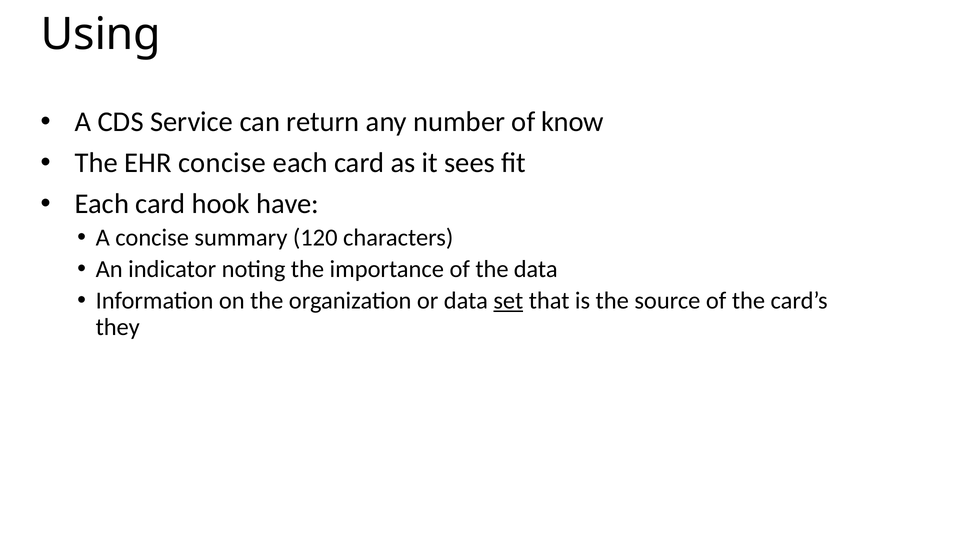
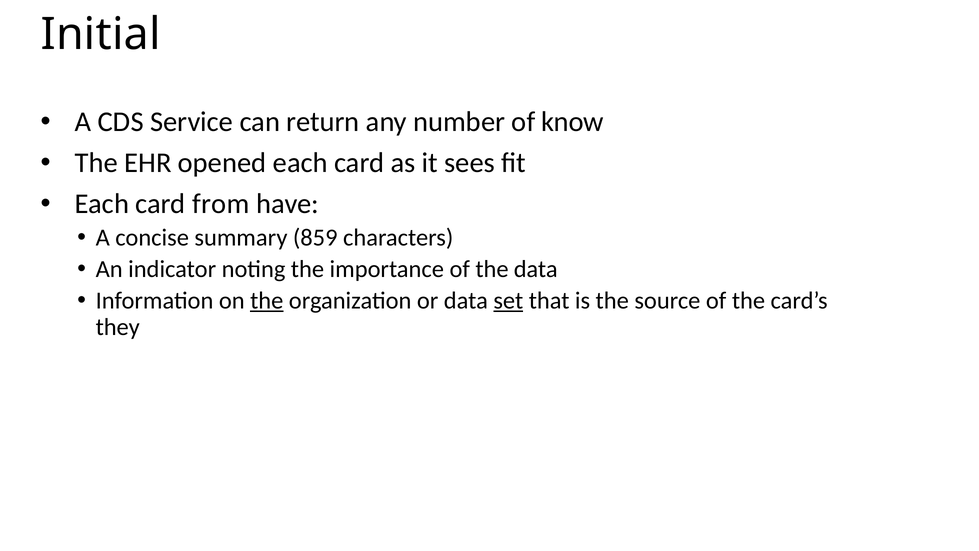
Using: Using -> Initial
EHR concise: concise -> opened
hook: hook -> from
120: 120 -> 859
the at (267, 300) underline: none -> present
